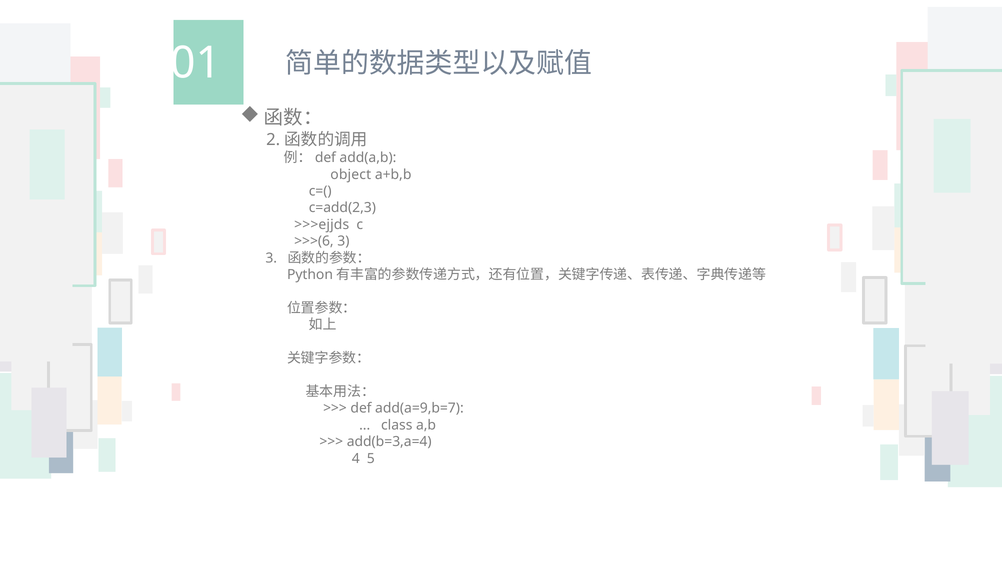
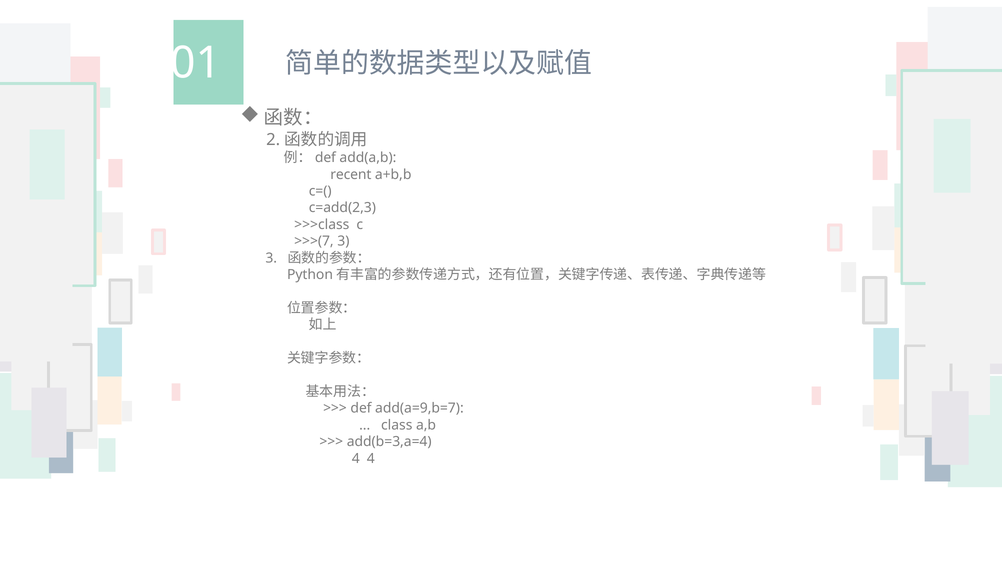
object: object -> recent
>>>ejjds: >>>ejjds -> >>>class
>>>(6: >>>(6 -> >>>(7
4 5: 5 -> 4
